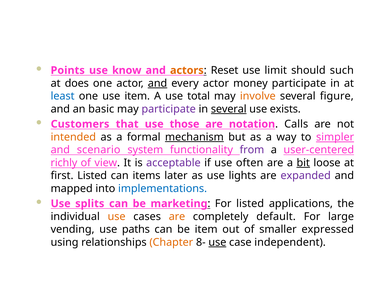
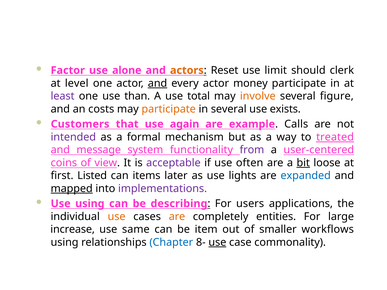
Points: Points -> Factor
know: know -> alone
such: such -> clerk
does: does -> level
least colour: blue -> purple
use item: item -> than
basic: basic -> costs
participate at (169, 109) colour: purple -> orange
several at (229, 109) underline: present -> none
those: those -> again
notation: notation -> example
intended colour: orange -> purple
mechanism underline: present -> none
simpler: simpler -> treated
scenario: scenario -> message
richly: richly -> coins
expanded colour: purple -> blue
mapped underline: none -> present
implementations colour: blue -> purple
Use splits: splits -> using
marketing: marketing -> describing
For listed: listed -> users
default: default -> entities
vending: vending -> increase
paths: paths -> same
expressed: expressed -> workflows
Chapter colour: orange -> blue
independent: independent -> commonality
